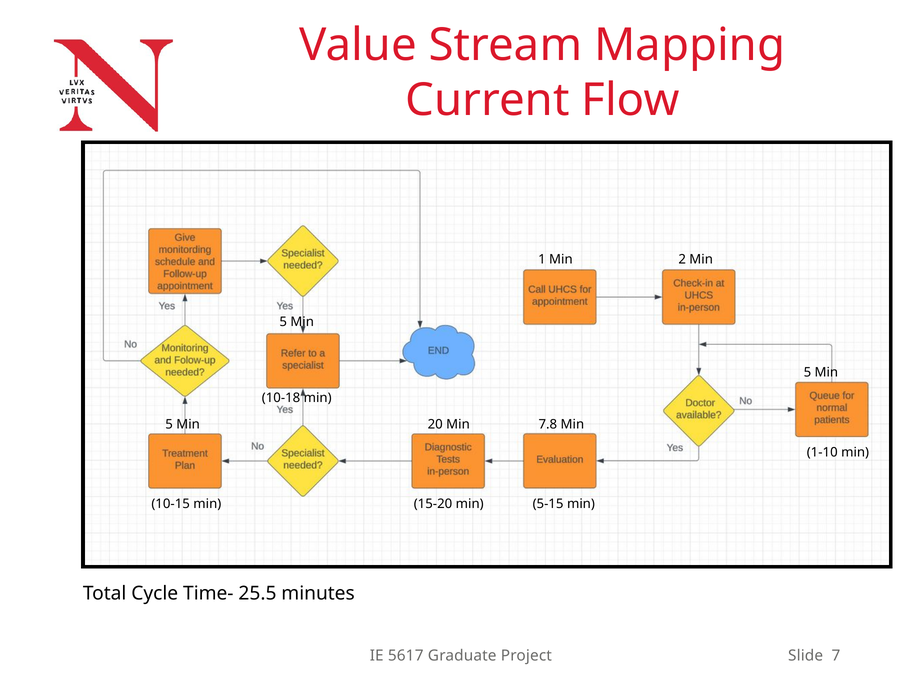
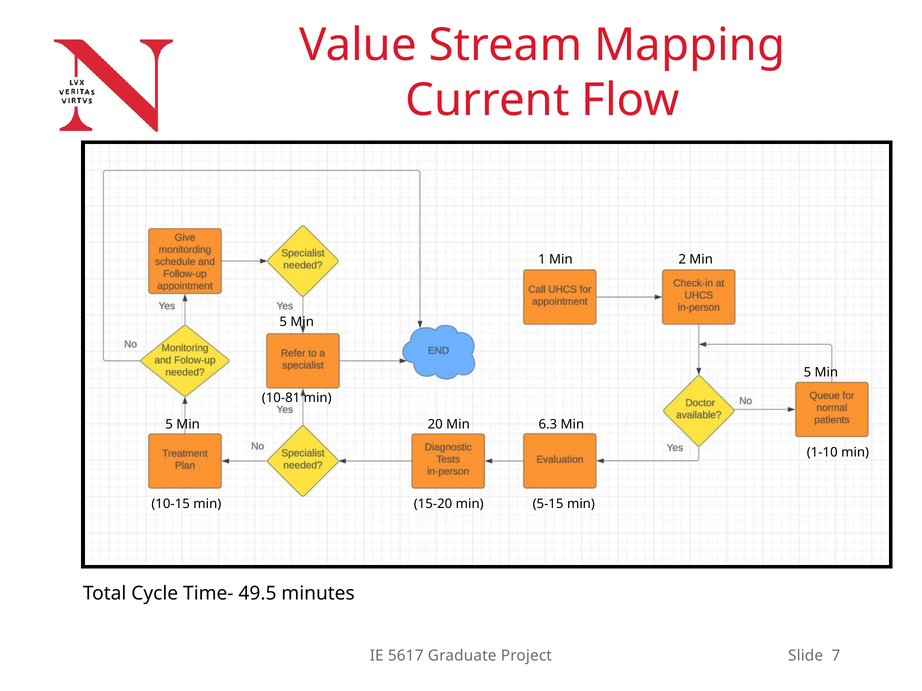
10-18: 10-18 -> 10-81
7.8: 7.8 -> 6.3
25.5: 25.5 -> 49.5
